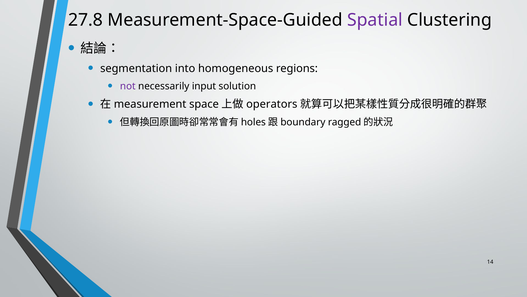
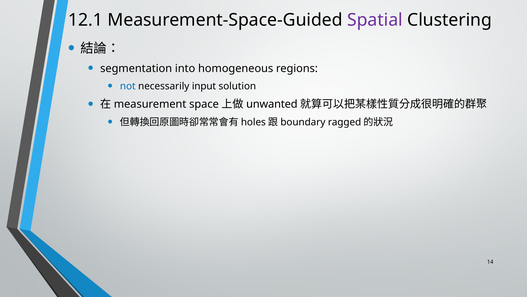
27.8: 27.8 -> 12.1
not colour: purple -> blue
operators: operators -> unwanted
